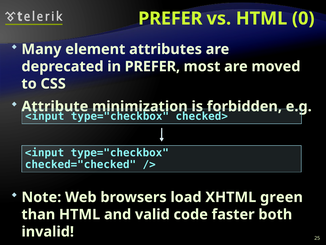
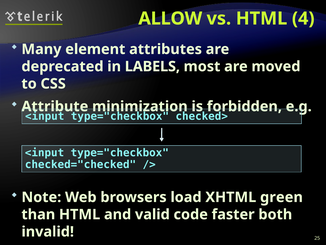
PREFER at (170, 18): PREFER -> ALLOW
0: 0 -> 4
in PREFER: PREFER -> LABELS
